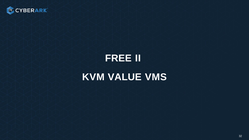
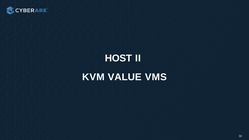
FREE: FREE -> HOST
